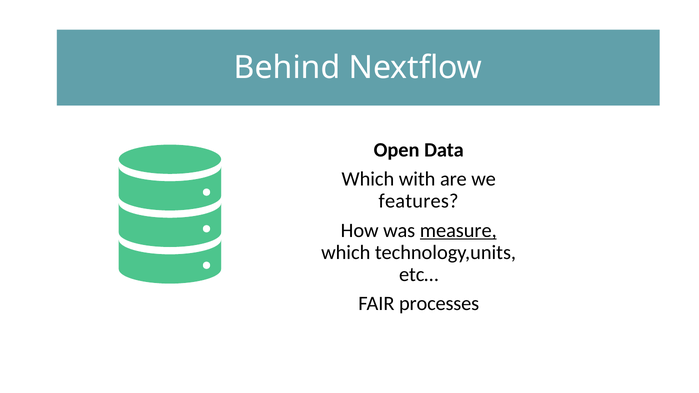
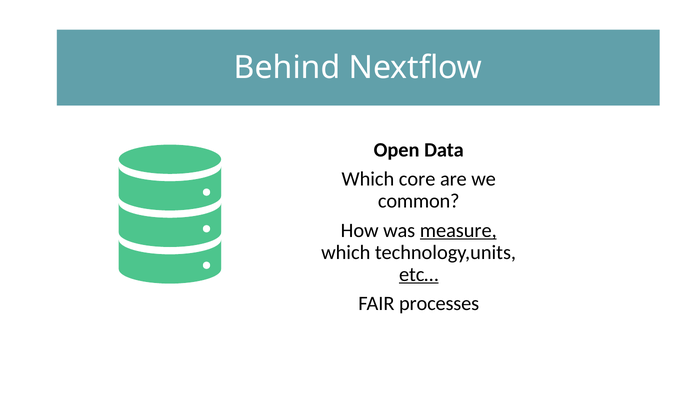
with: with -> core
features: features -> common
etc… underline: none -> present
